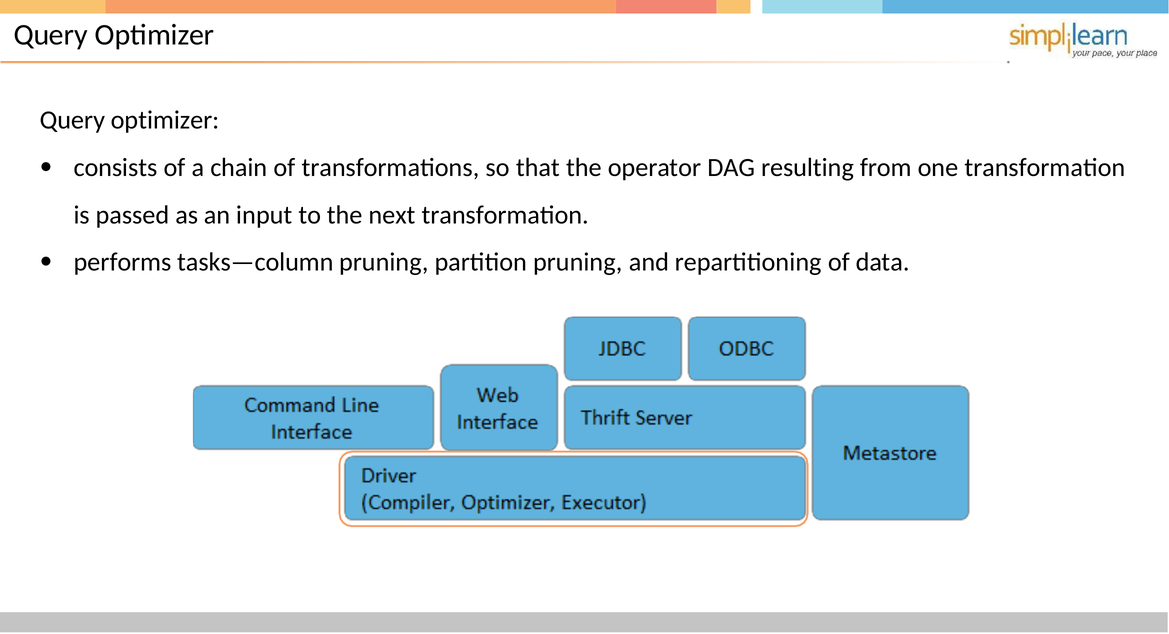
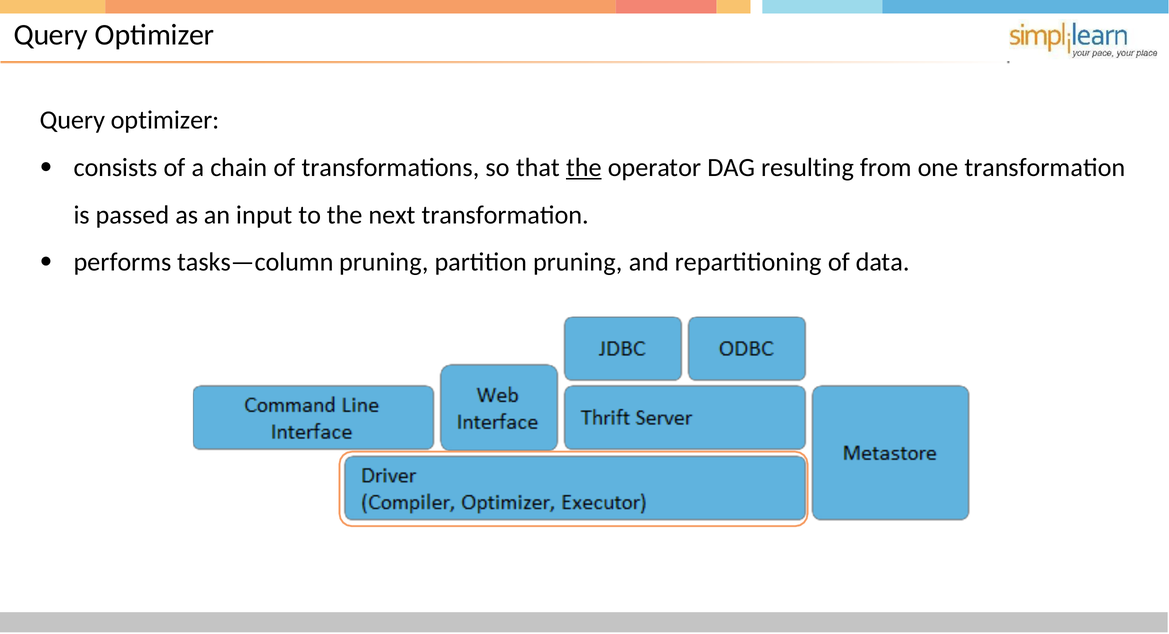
the at (584, 168) underline: none -> present
